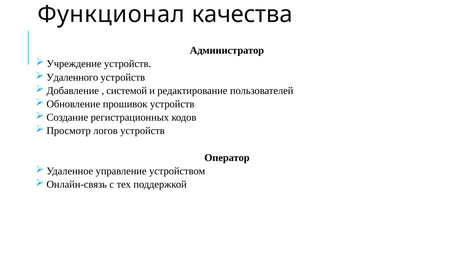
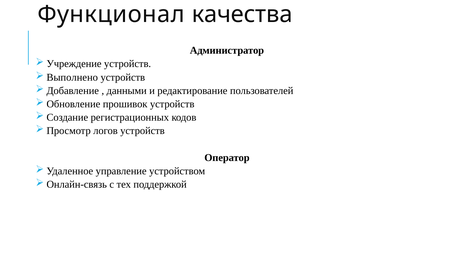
Удаленного: Удаленного -> Выполнено
системой: системой -> данными
